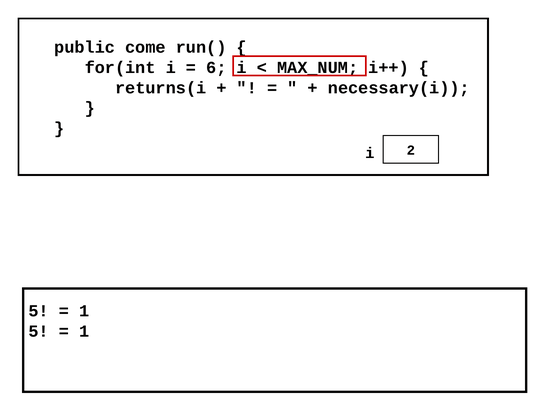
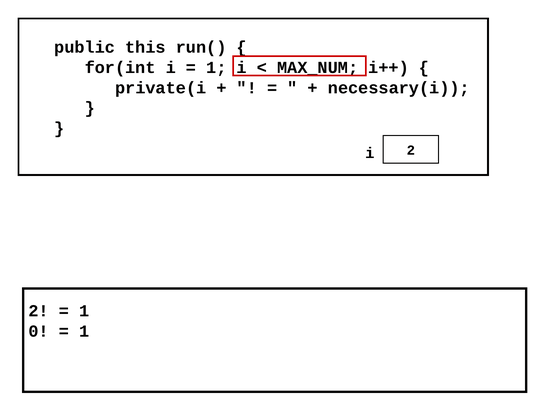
come: come -> this
6 at (216, 68): 6 -> 1
returns(i: returns(i -> private(i
5 at (39, 311): 5 -> 2
5 at (39, 332): 5 -> 0
